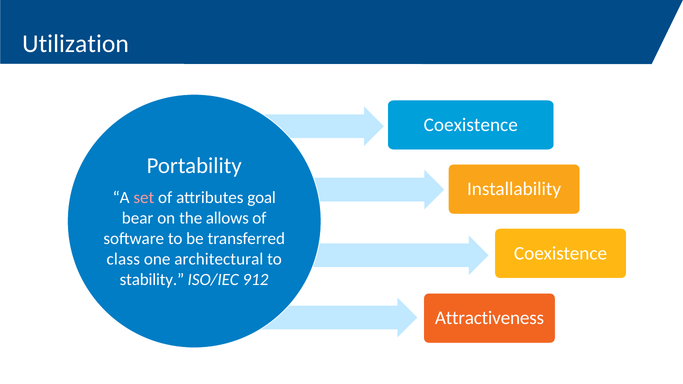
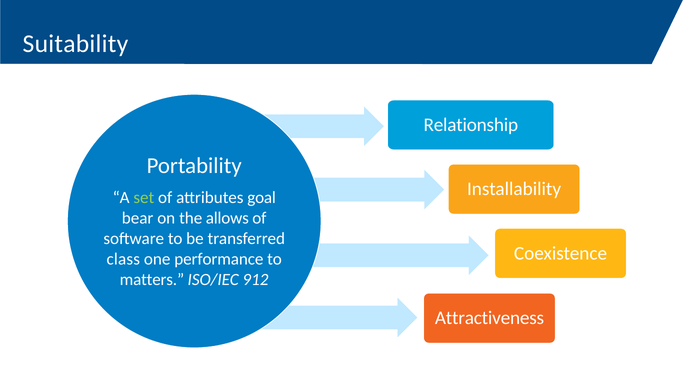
Utilization: Utilization -> Suitability
Coexistence at (471, 125): Coexistence -> Relationship
set colour: pink -> light green
architectural: architectural -> performance
stability: stability -> matters
